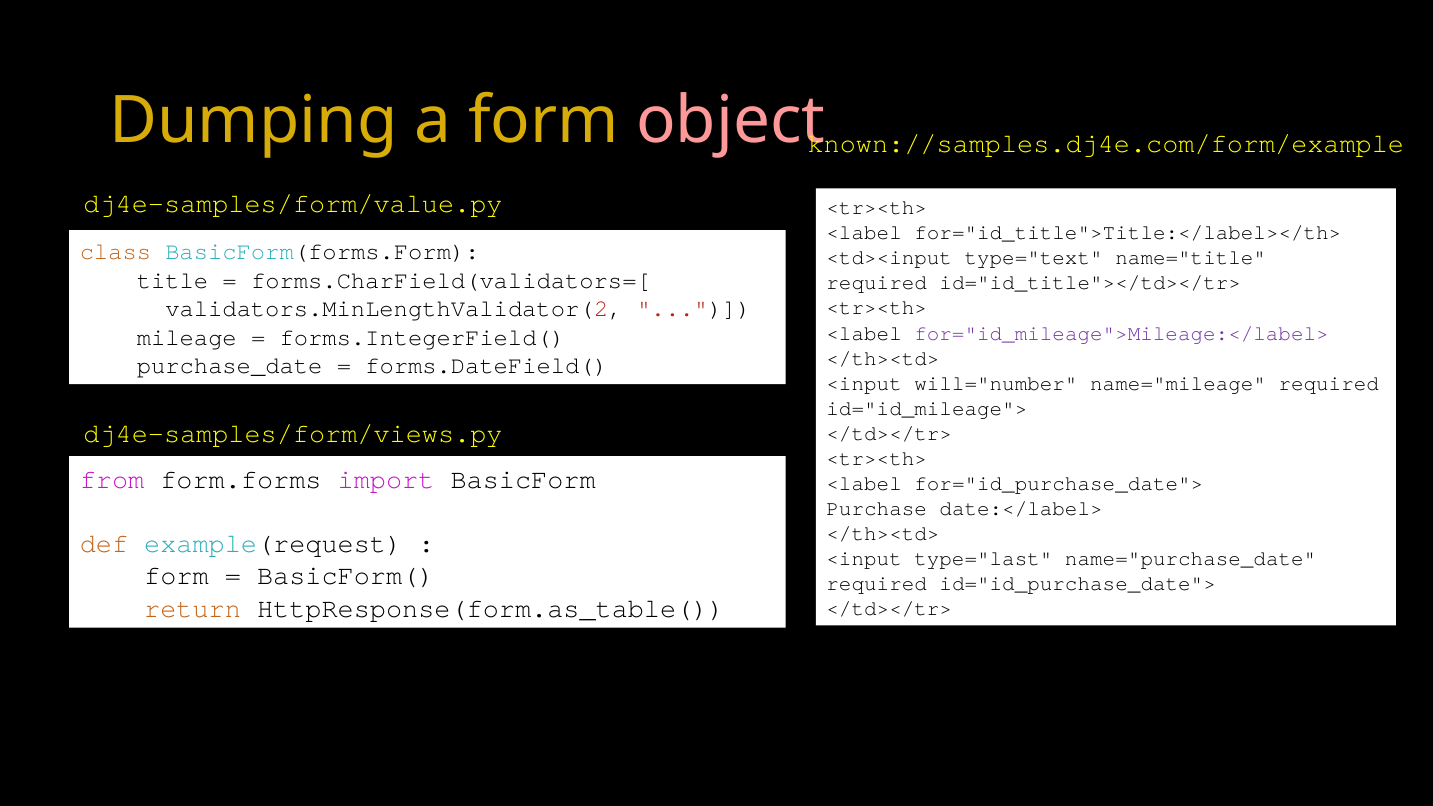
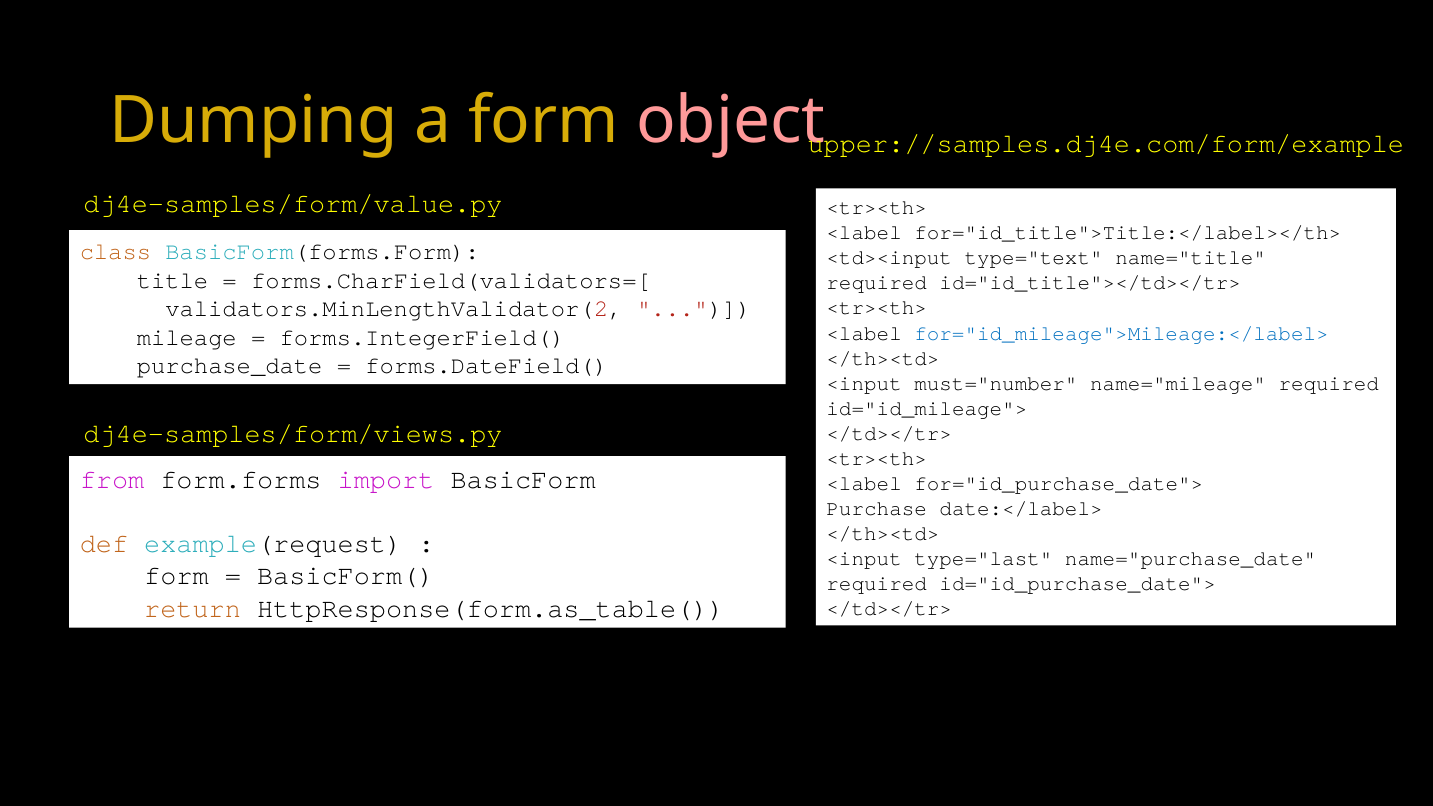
known://samples.dj4e.com/form/example: known://samples.dj4e.com/form/example -> upper://samples.dj4e.com/form/example
for="id_mileage">Mileage:</label> colour: purple -> blue
will="number: will="number -> must="number
